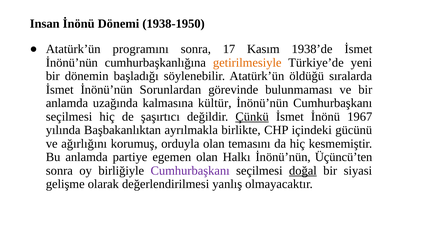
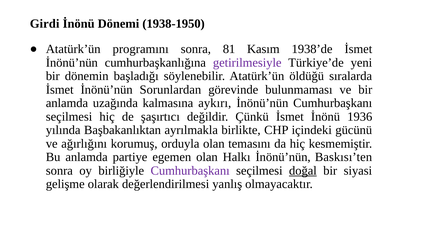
Insan: Insan -> Girdi
17: 17 -> 81
getirilmesiyle colour: orange -> purple
kültür: kültür -> aykırı
Çünkü underline: present -> none
1967: 1967 -> 1936
Üçüncü’ten: Üçüncü’ten -> Baskısı’ten
